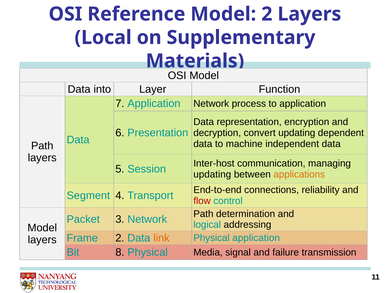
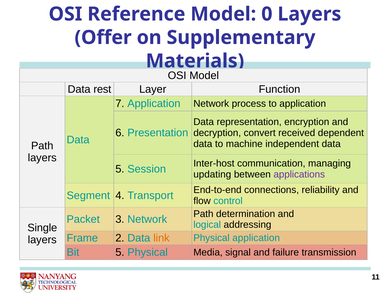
Model 2: 2 -> 0
Local: Local -> Offer
into: into -> rest
convert updating: updating -> received
applications colour: orange -> purple
flow colour: red -> black
Model at (42, 227): Model -> Single
Bit 8: 8 -> 5
